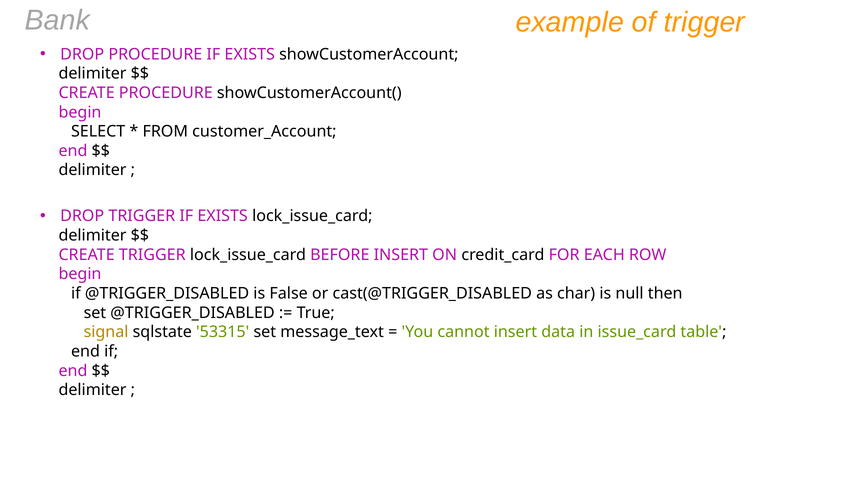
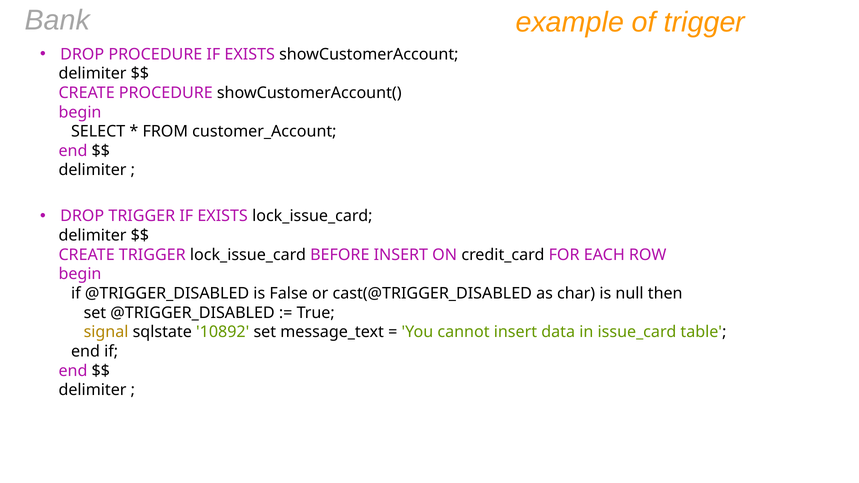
53315: 53315 -> 10892
